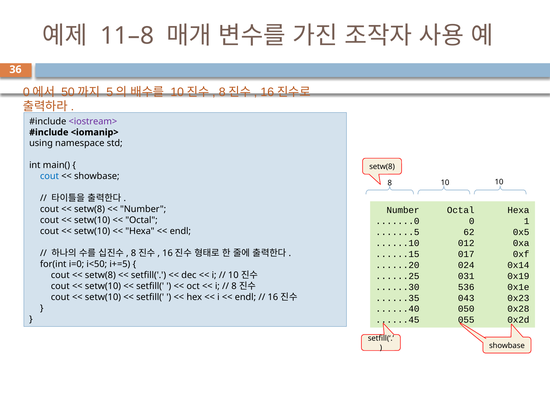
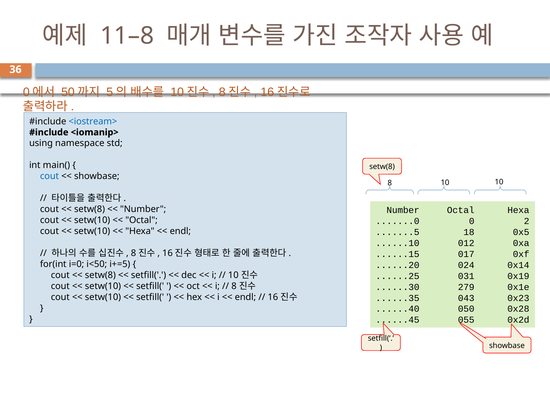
<iostream> colour: purple -> blue
1: 1 -> 2
62: 62 -> 18
536: 536 -> 279
